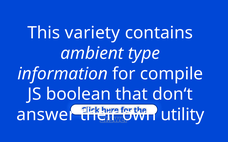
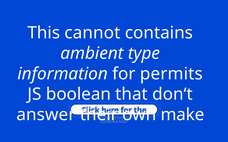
variety: variety -> cannot
compile: compile -> permits
utility: utility -> make
